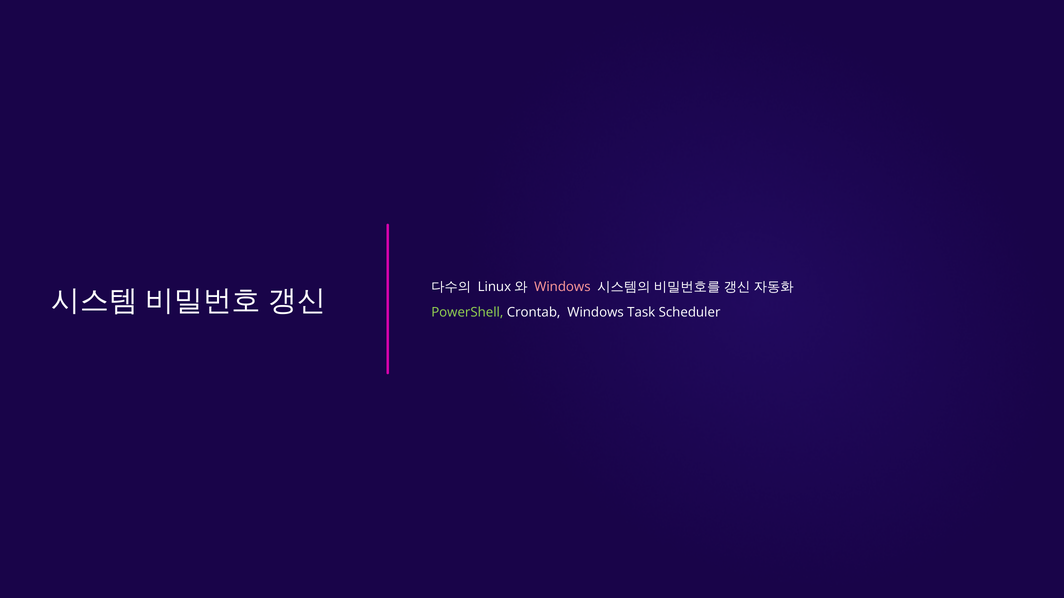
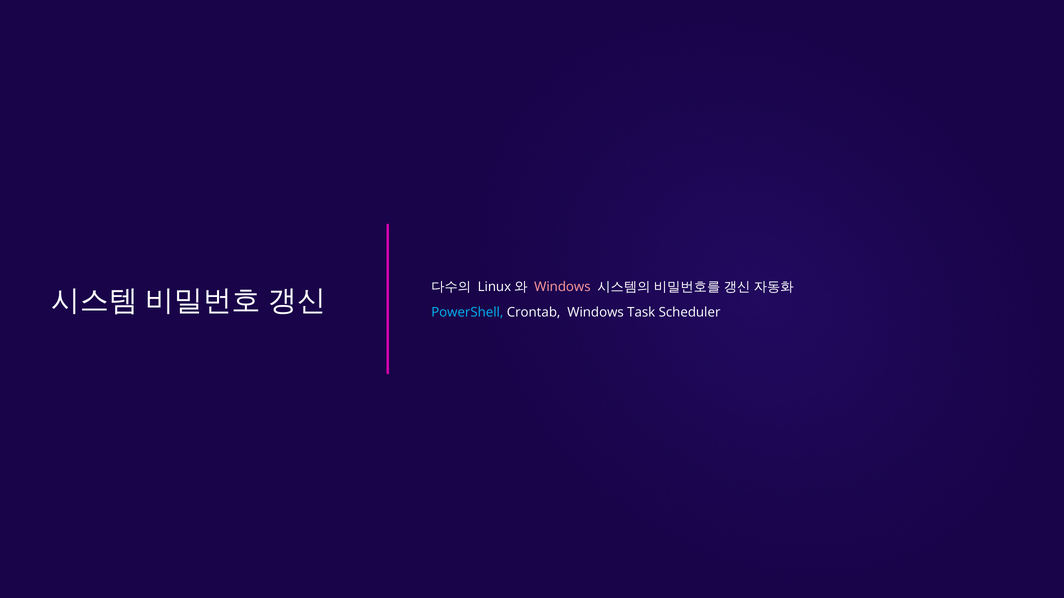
PowerShell colour: light green -> light blue
